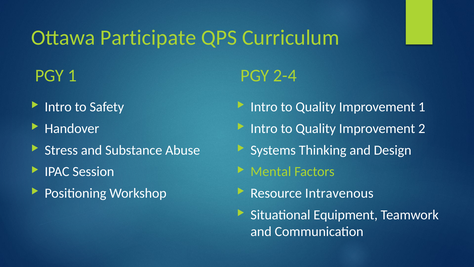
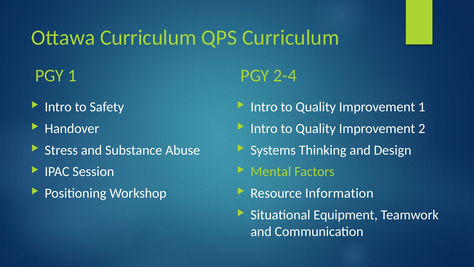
Ottawa Participate: Participate -> Curriculum
Intravenous: Intravenous -> Information
